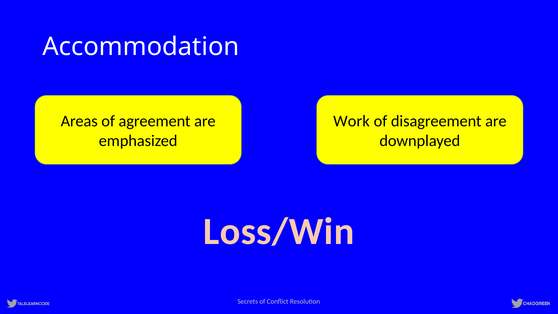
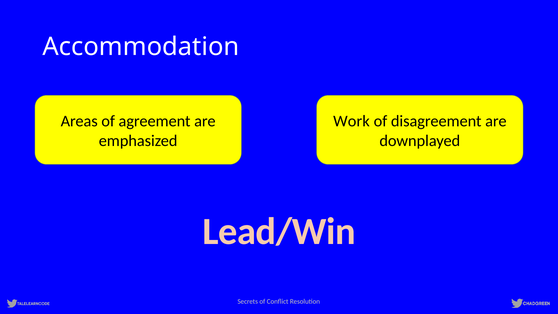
Loss/Win: Loss/Win -> Lead/Win
